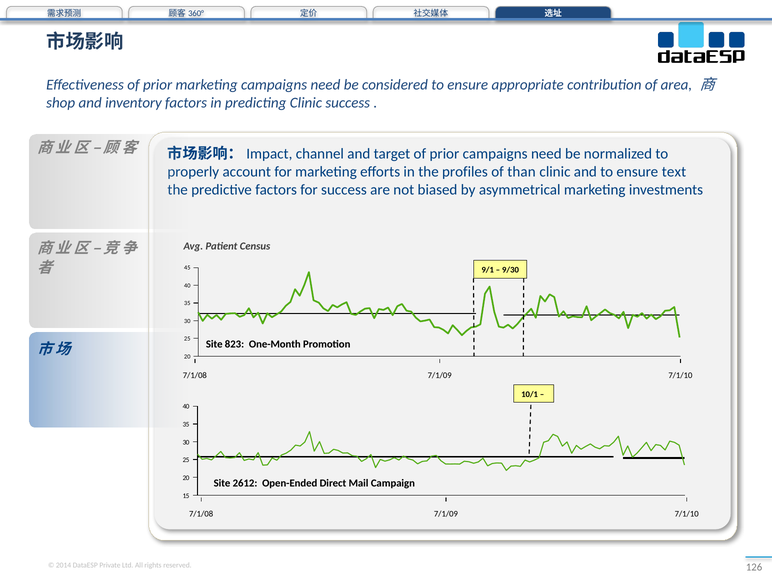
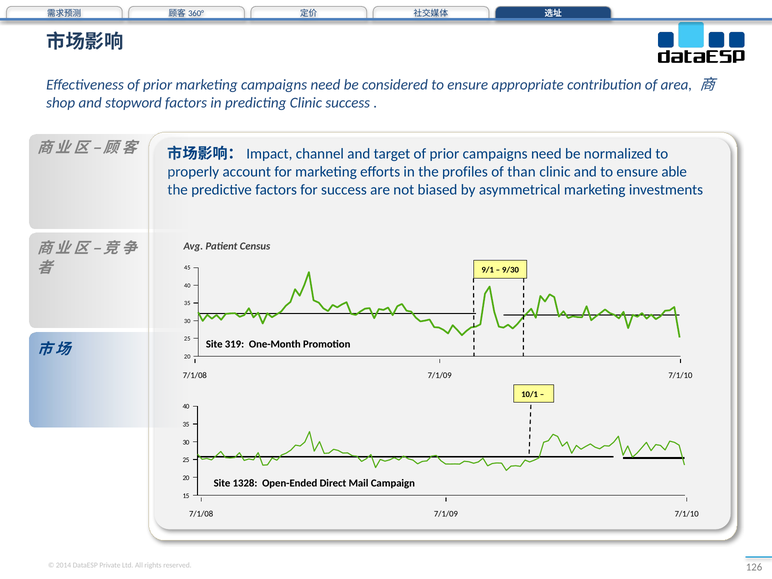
inventory: inventory -> stopword
text: text -> able
823: 823 -> 319
2612: 2612 -> 1328
